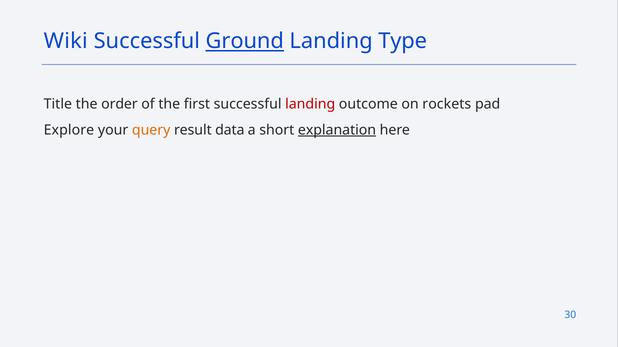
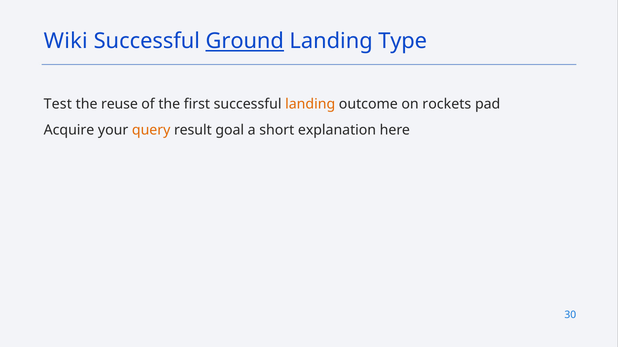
Title: Title -> Test
order: order -> reuse
landing at (310, 104) colour: red -> orange
Explore: Explore -> Acquire
data: data -> goal
explanation underline: present -> none
